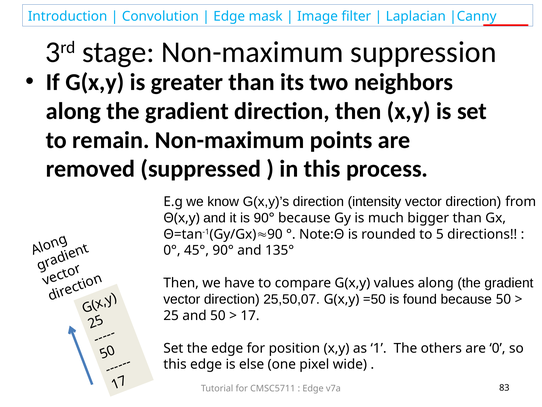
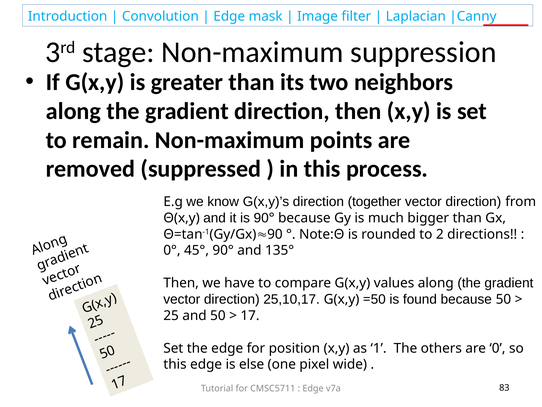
intensity: intensity -> together
to 5: 5 -> 2
25,50,07: 25,50,07 -> 25,10,17
